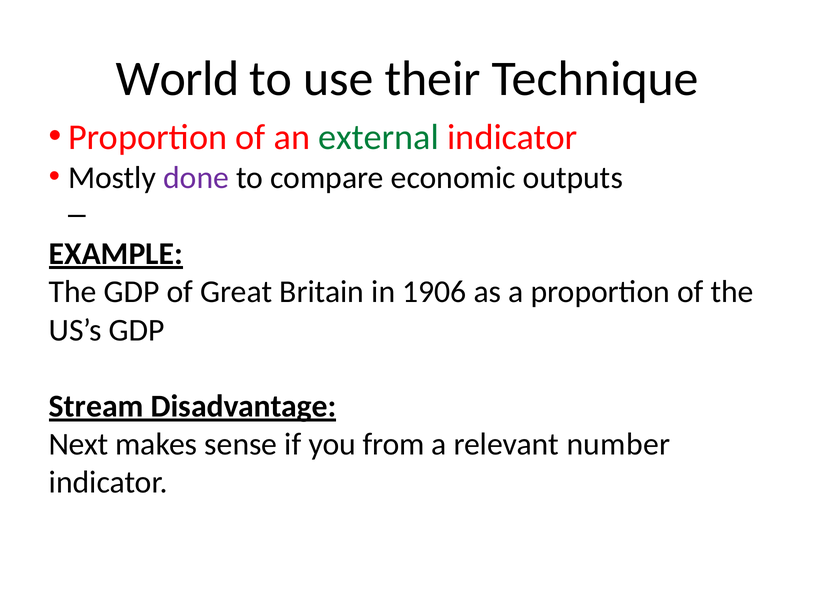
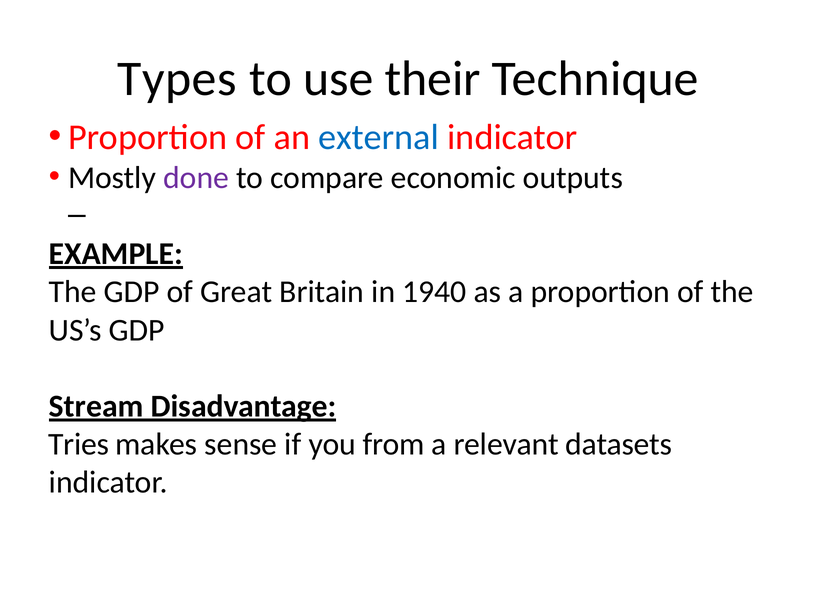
World: World -> Types
external colour: green -> blue
1906: 1906 -> 1940
Next: Next -> Tries
number: number -> datasets
